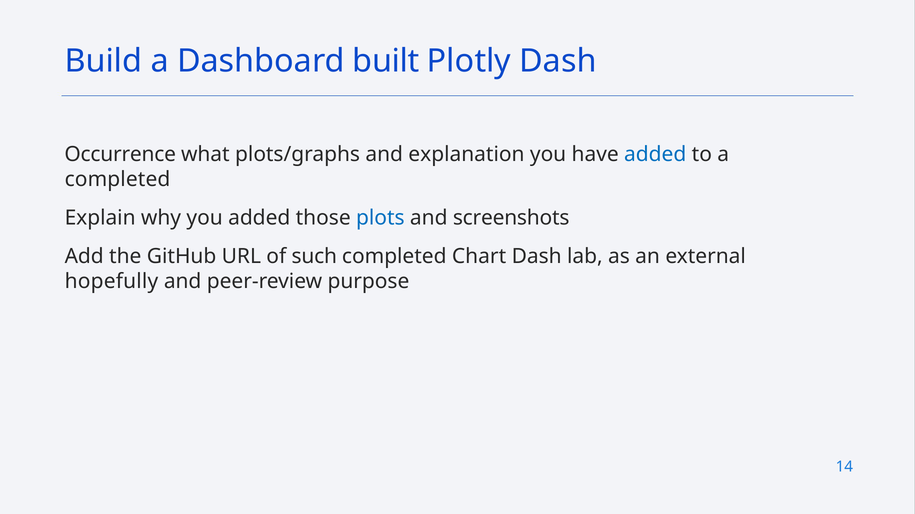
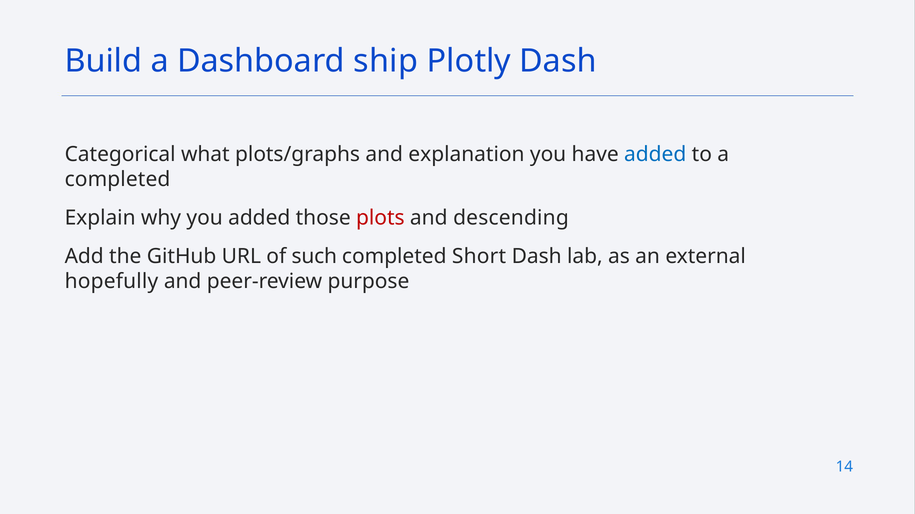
built: built -> ship
Occurrence: Occurrence -> Categorical
plots colour: blue -> red
screenshots: screenshots -> descending
Chart: Chart -> Short
